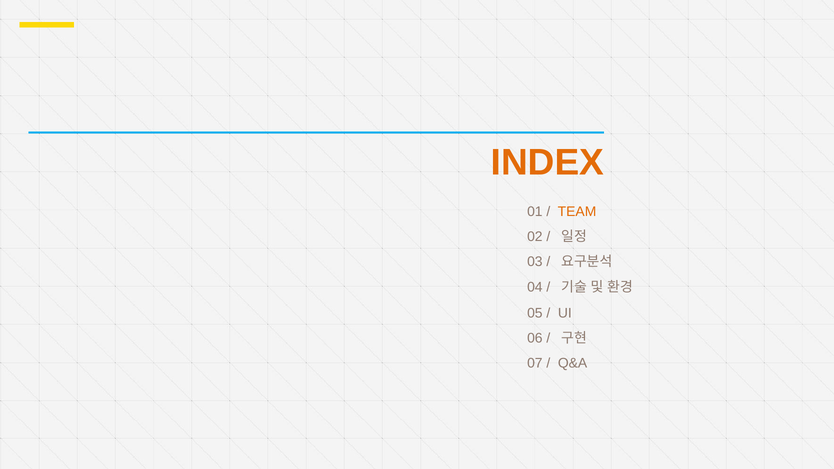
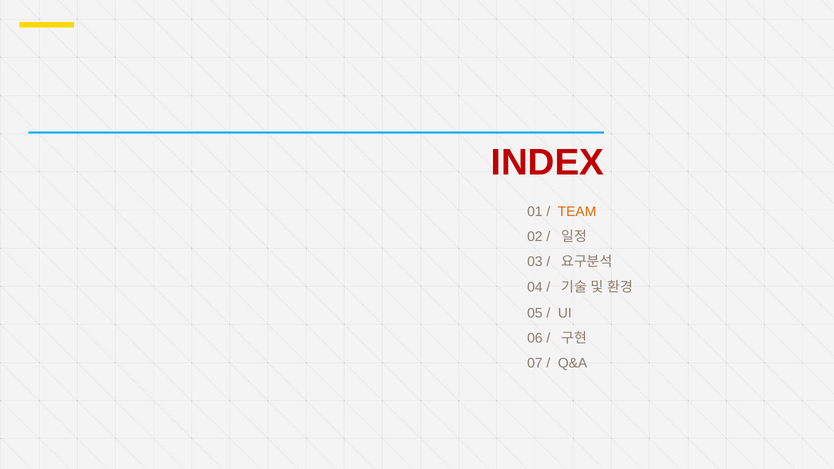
INDEX colour: orange -> red
